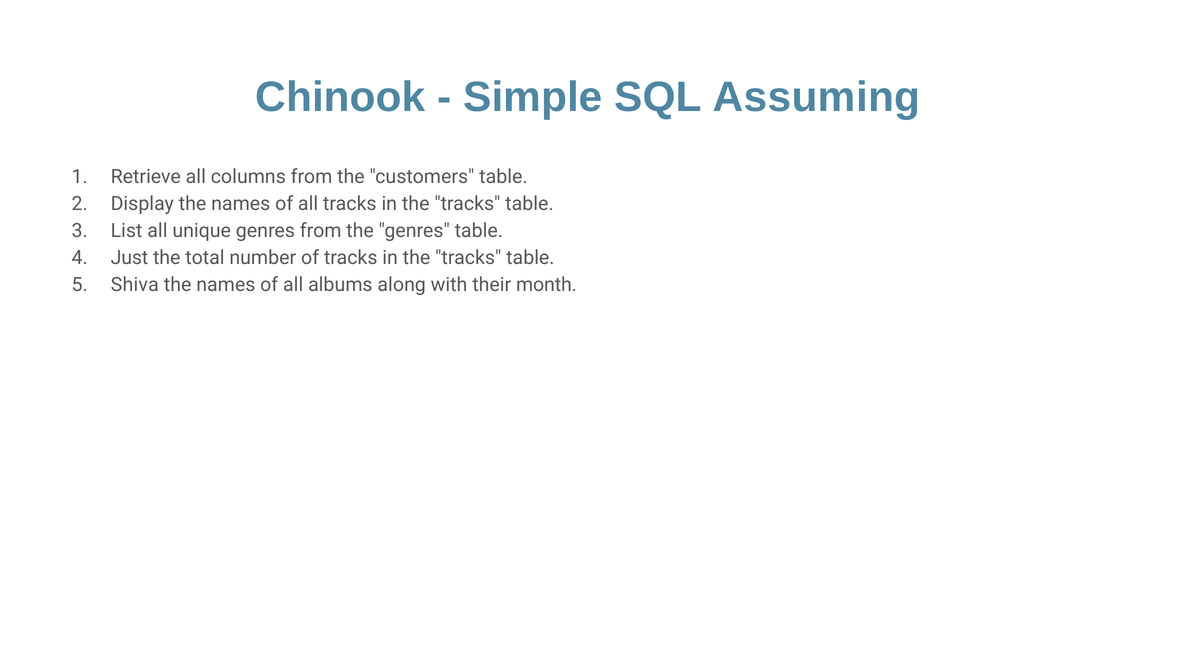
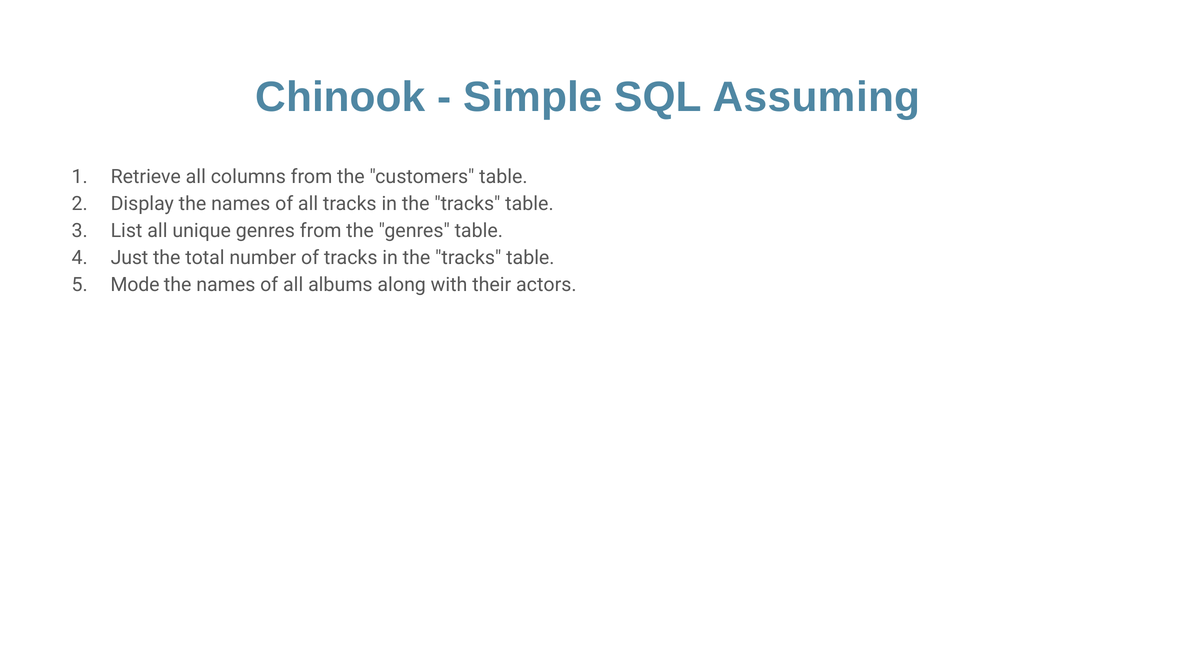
Shiva: Shiva -> Mode
month: month -> actors
